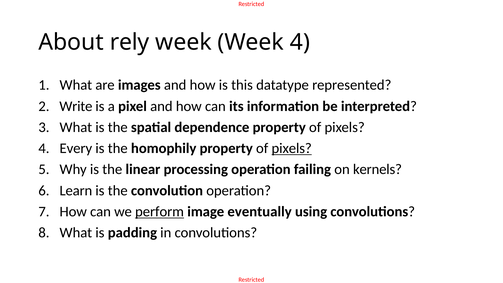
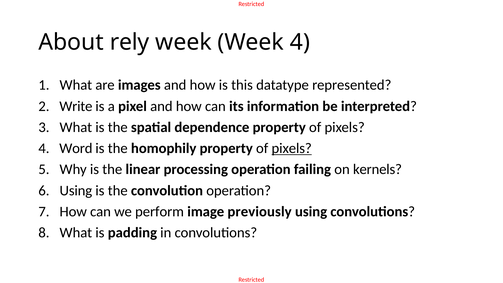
Every: Every -> Word
Learn at (76, 190): Learn -> Using
perform underline: present -> none
eventually: eventually -> previously
